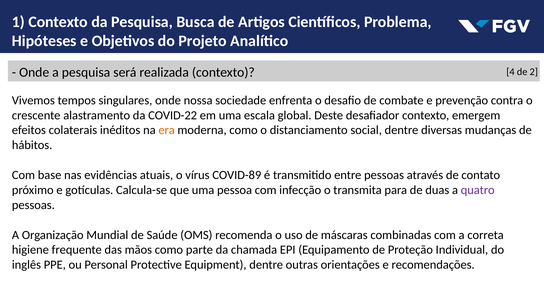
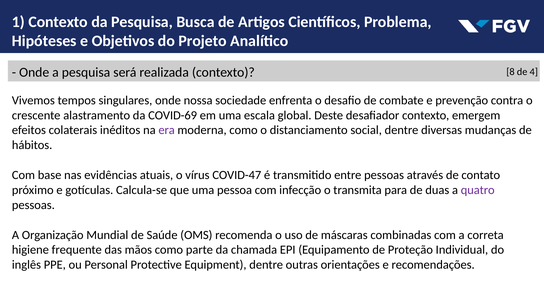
4: 4 -> 8
2: 2 -> 4
COVID-22: COVID-22 -> COVID-69
era colour: orange -> purple
COVID-89: COVID-89 -> COVID-47
